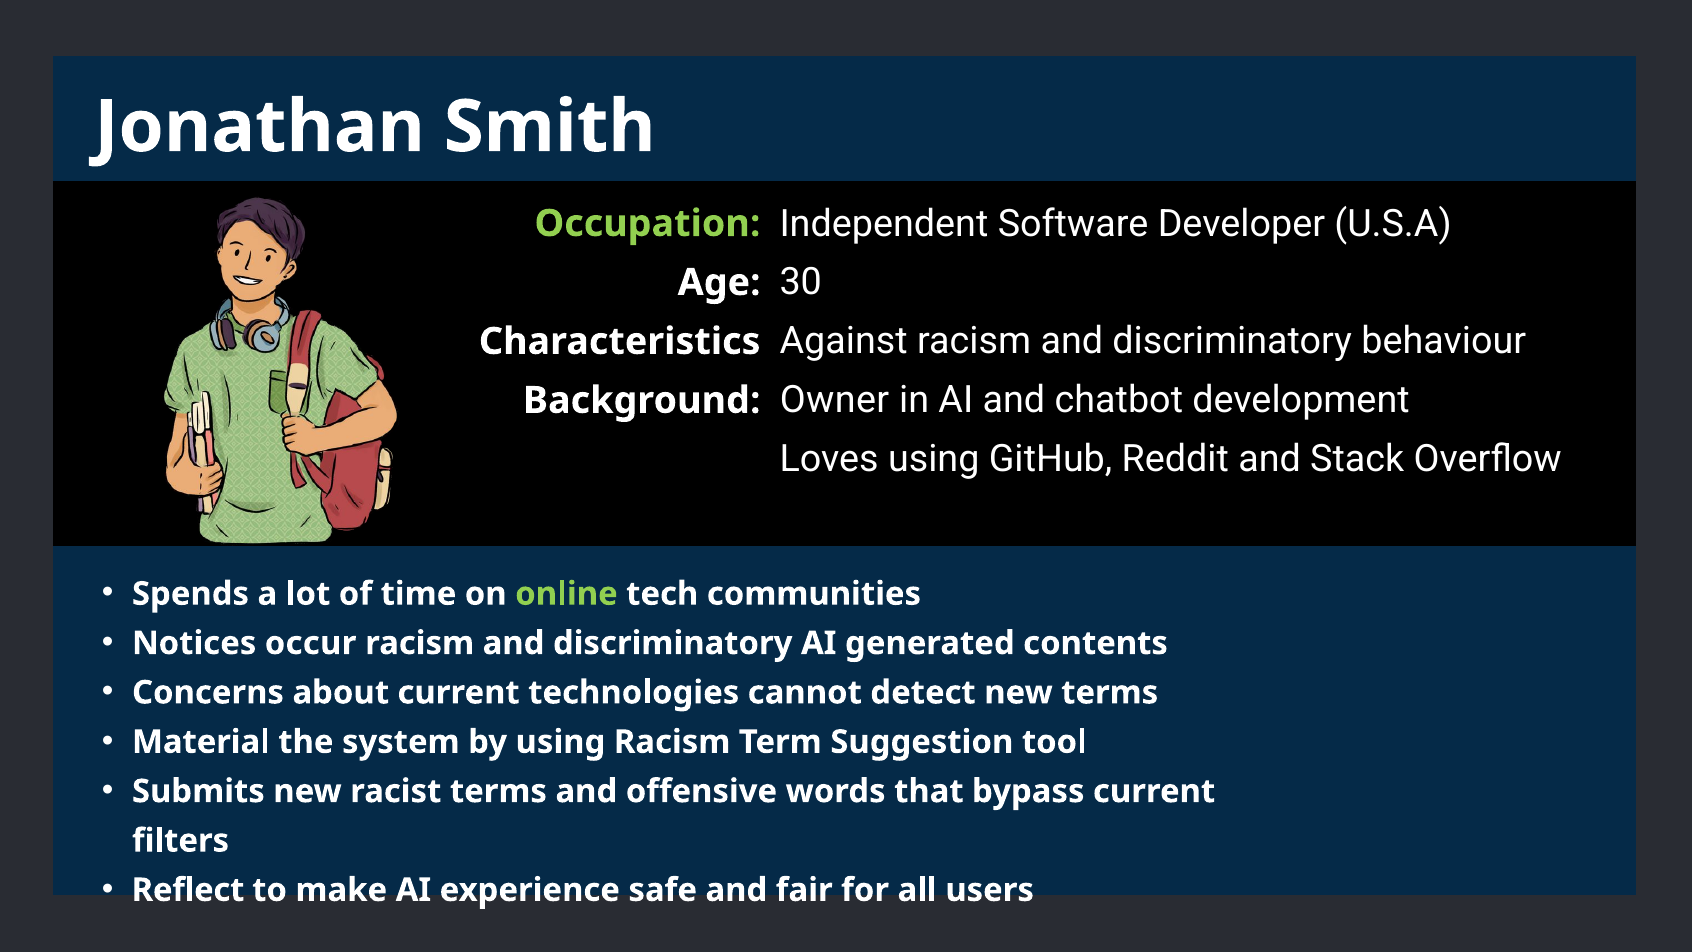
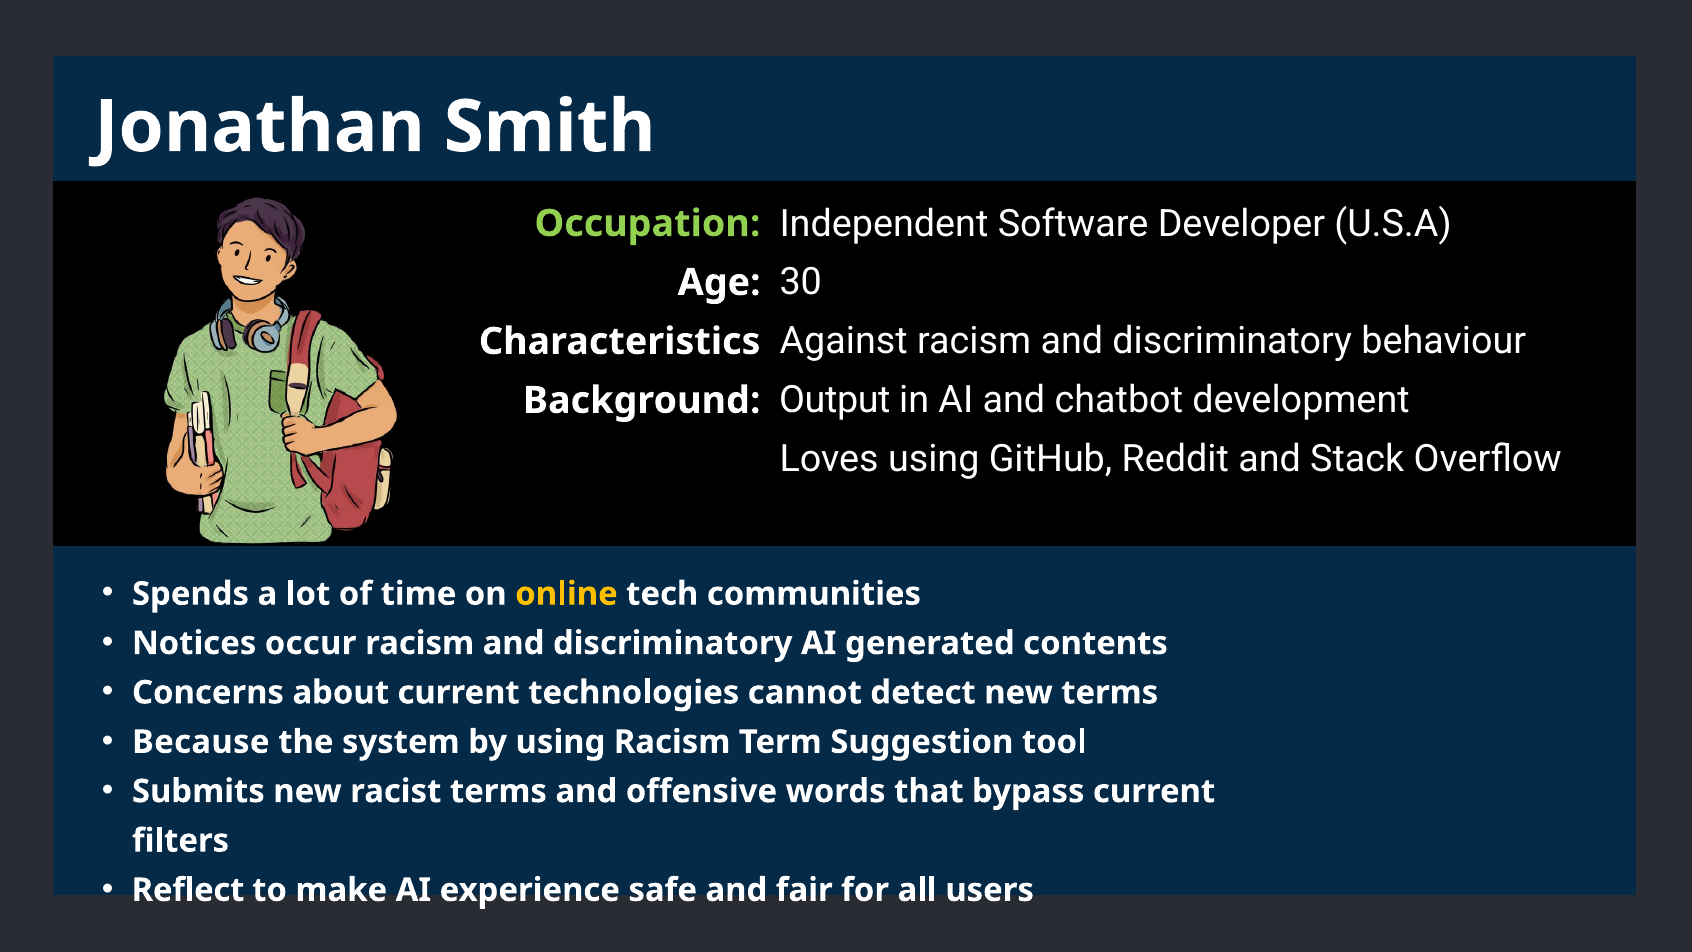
Owner: Owner -> Output
online colour: light green -> yellow
Material: Material -> Because
